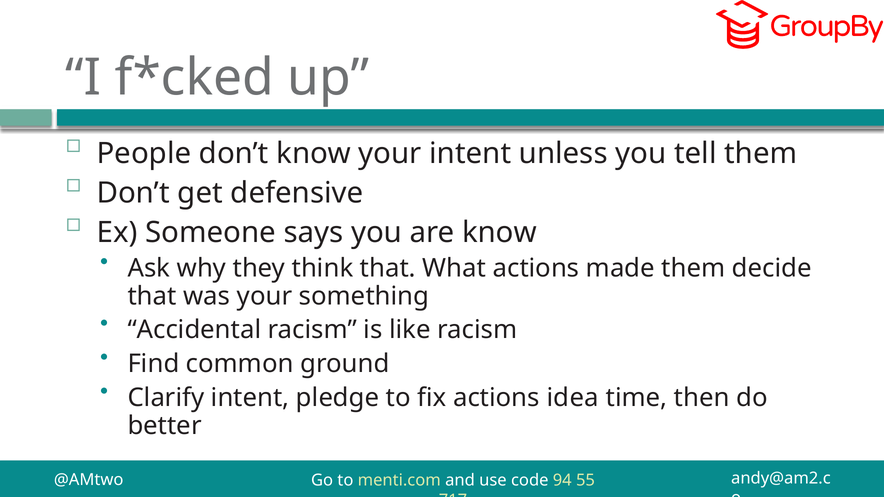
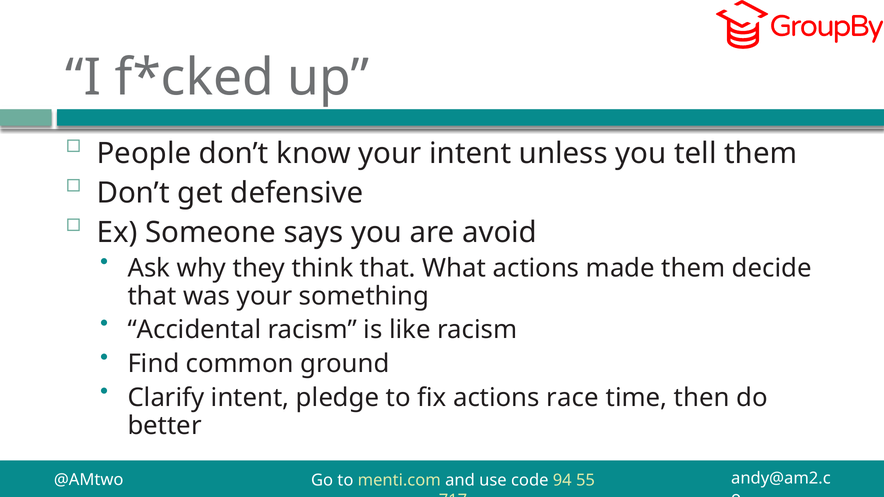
are know: know -> avoid
idea: idea -> race
